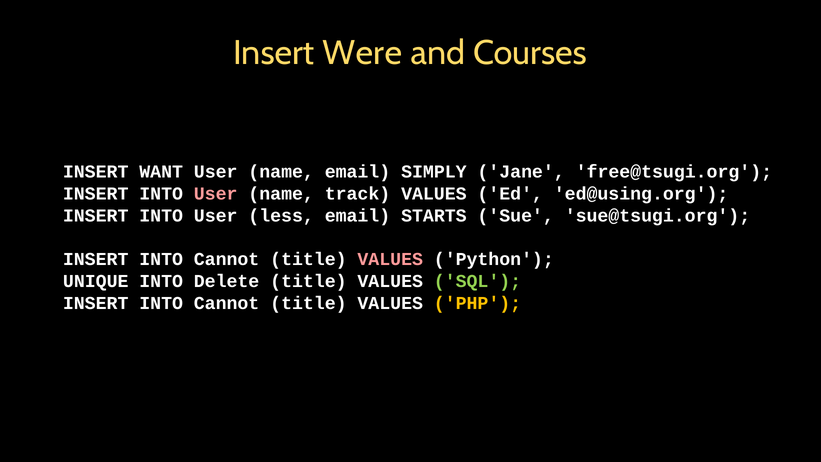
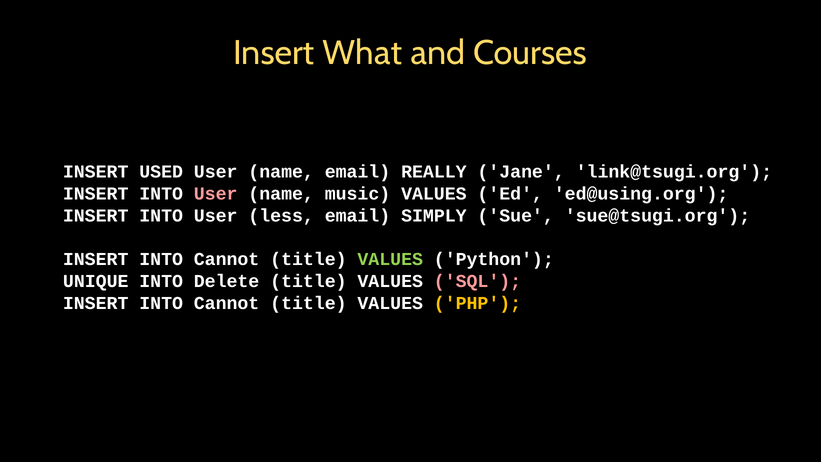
Were: Were -> What
WANT: WANT -> USED
SIMPLY: SIMPLY -> REALLY
free@tsugi.org: free@tsugi.org -> link@tsugi.org
track: track -> music
STARTS: STARTS -> SIMPLY
VALUES at (390, 259) colour: pink -> light green
SQL colour: light green -> pink
